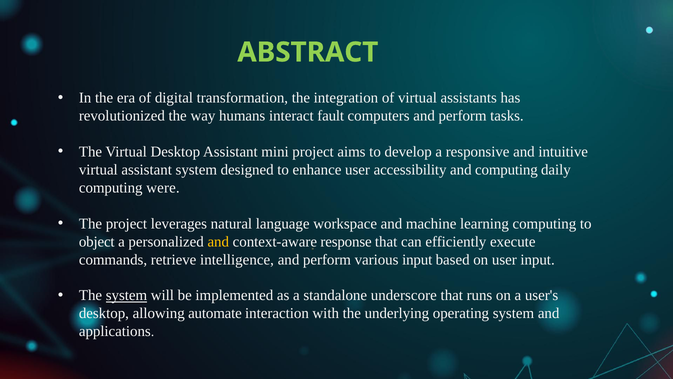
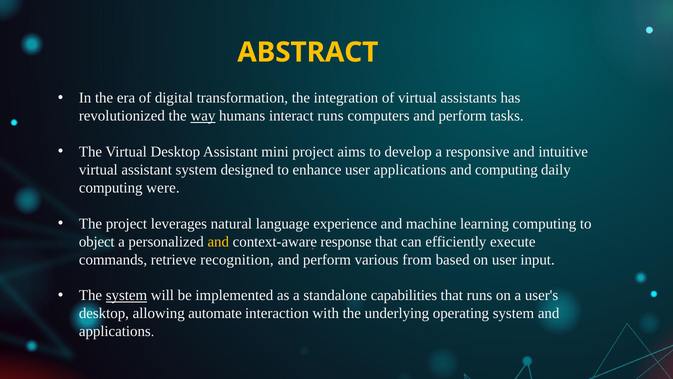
ABSTRACT colour: light green -> yellow
way underline: none -> present
interact fault: fault -> runs
user accessibility: accessibility -> applications
workspace: workspace -> experience
intelligence: intelligence -> recognition
various input: input -> from
underscore: underscore -> capabilities
